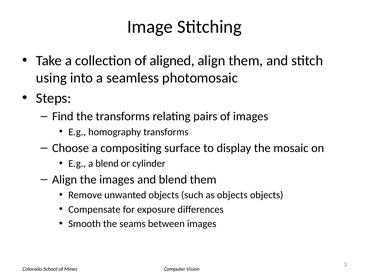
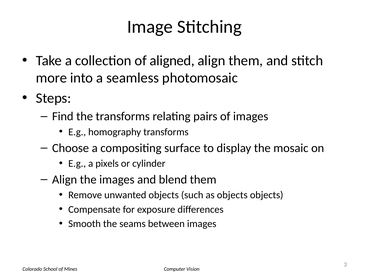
using: using -> more
a blend: blend -> pixels
